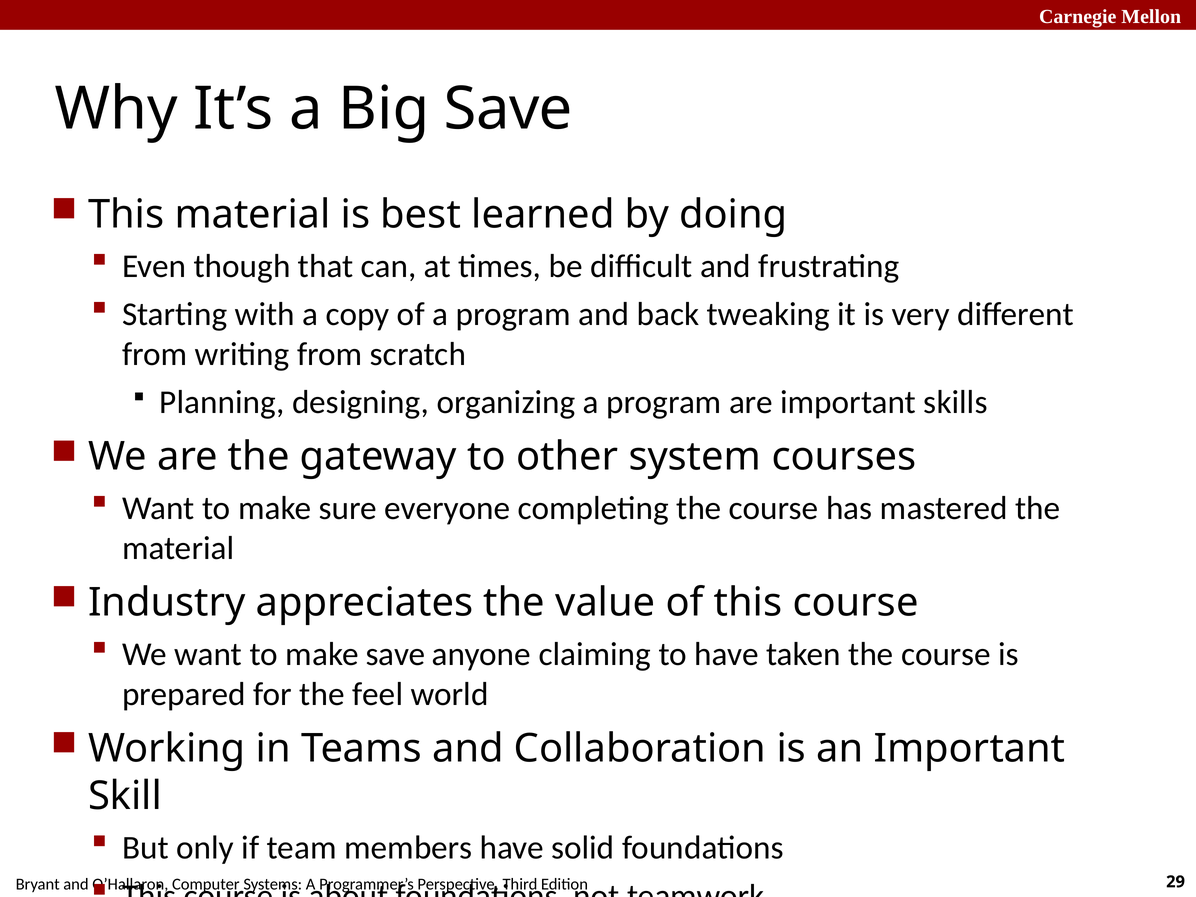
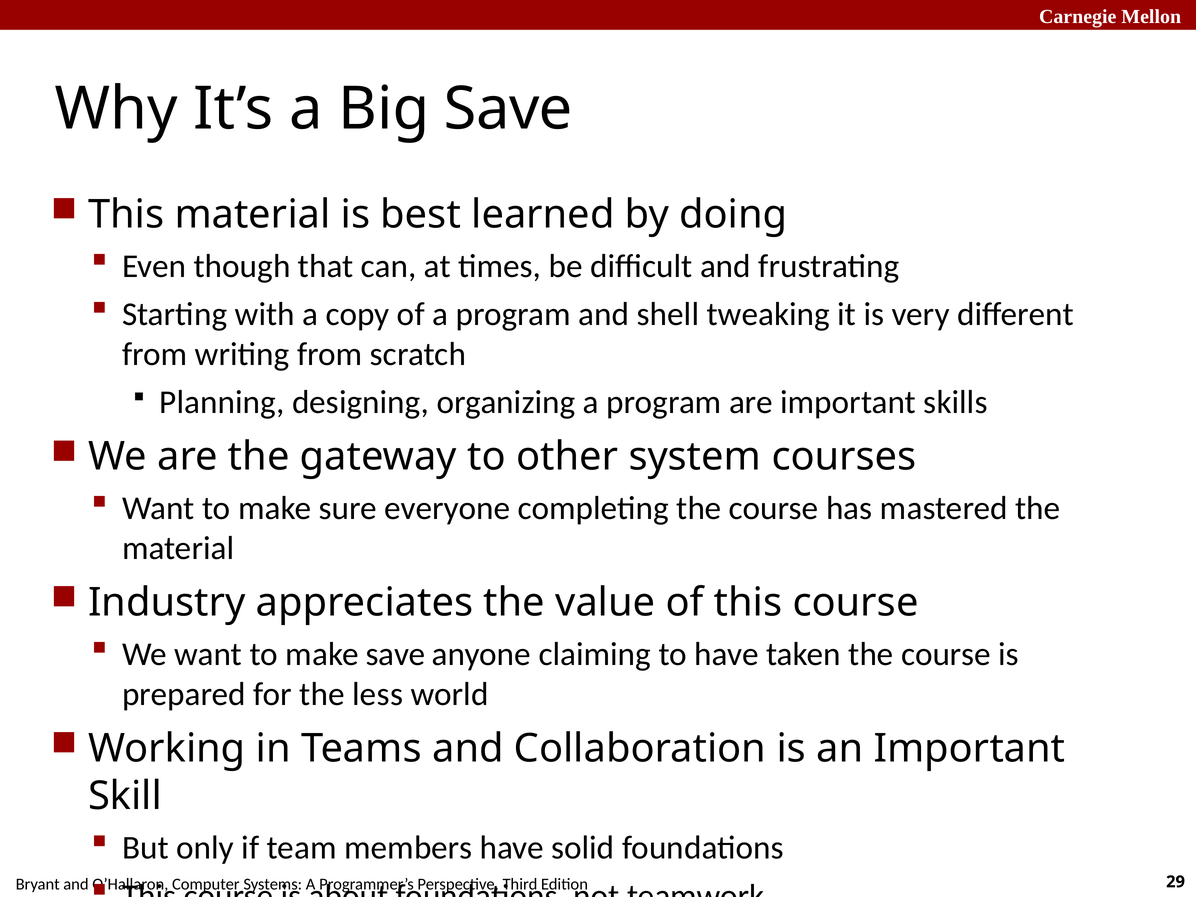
back: back -> shell
feel: feel -> less
